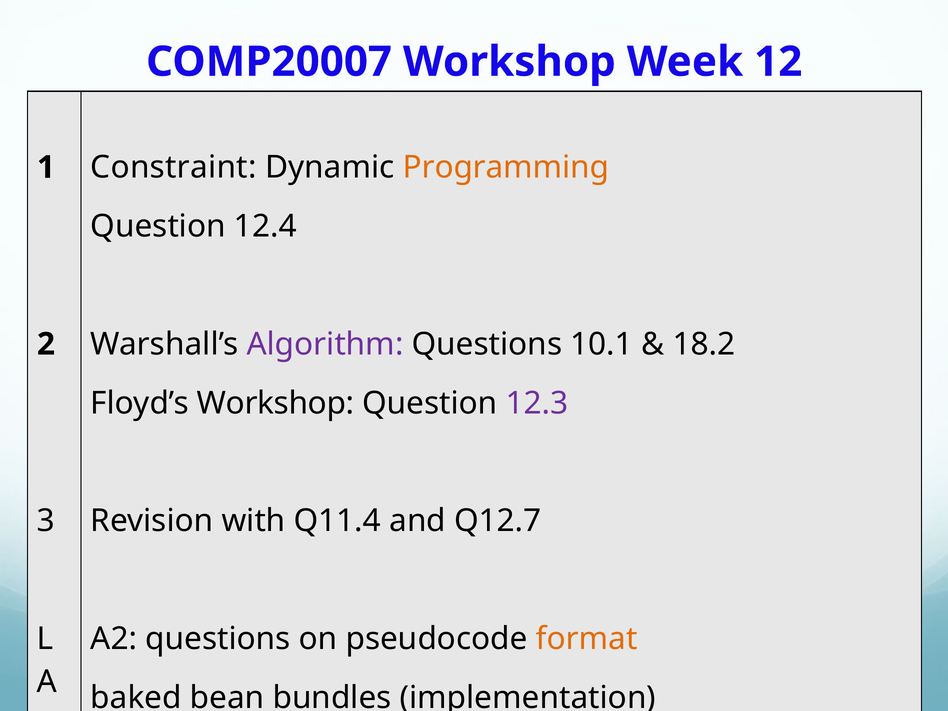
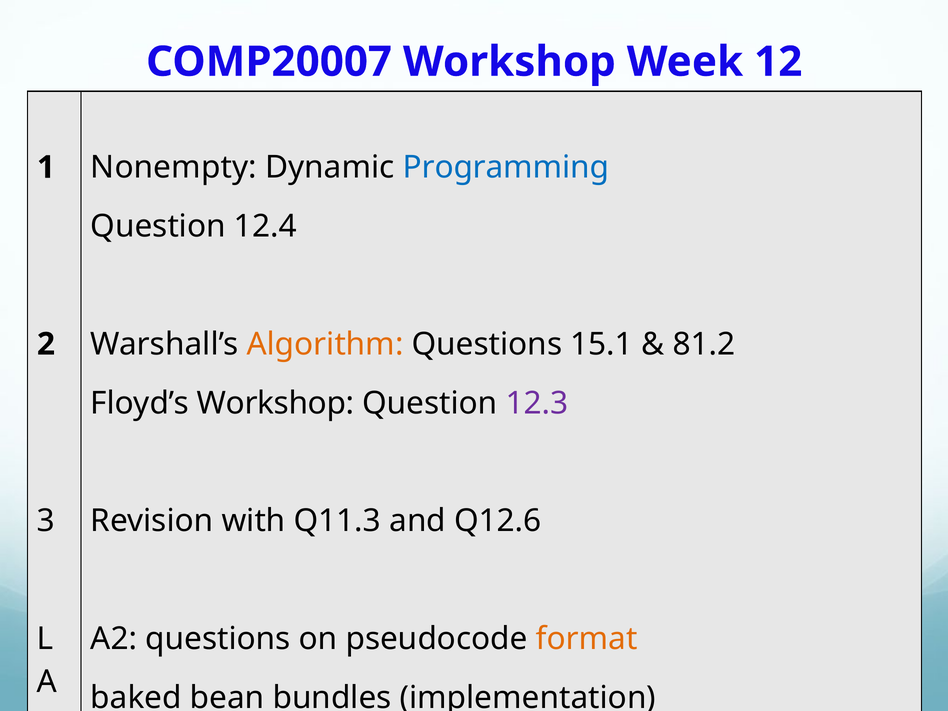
Constraint: Constraint -> Nonempty
Programming colour: orange -> blue
Algorithm colour: purple -> orange
10.1: 10.1 -> 15.1
18.2: 18.2 -> 81.2
Q11.4: Q11.4 -> Q11.3
Q12.7: Q12.7 -> Q12.6
